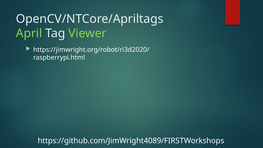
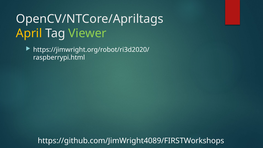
April colour: light green -> yellow
